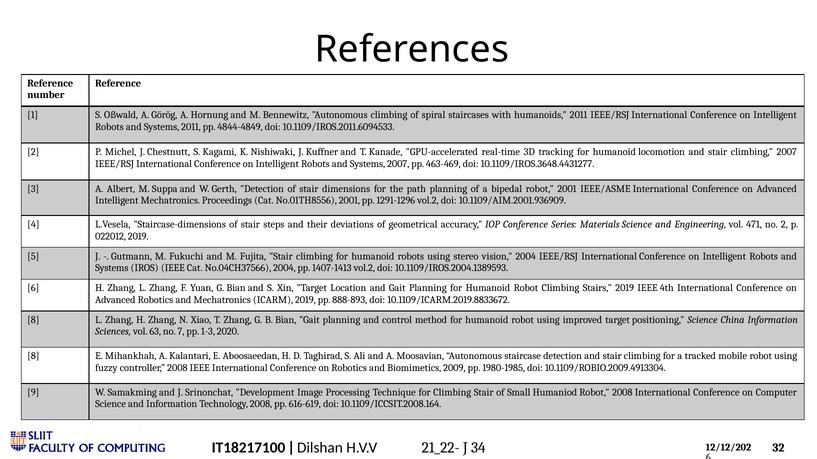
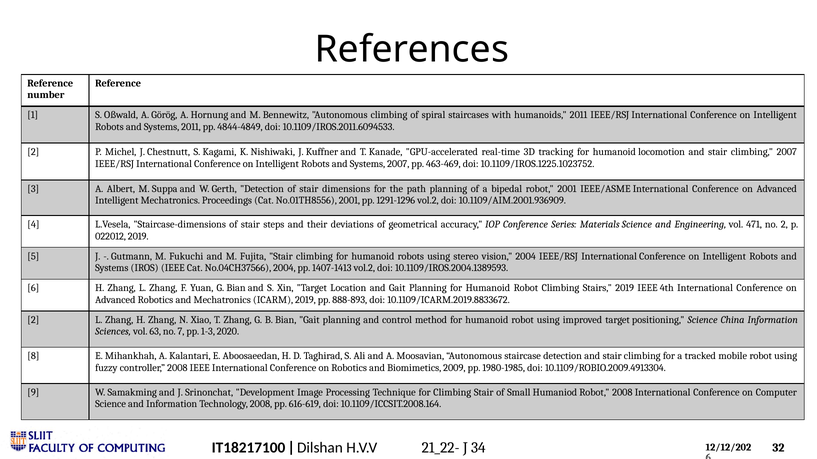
10.1109/IROS.3648.4431277: 10.1109/IROS.3648.4431277 -> 10.1109/IROS.1225.1023752
8 at (33, 320): 8 -> 2
